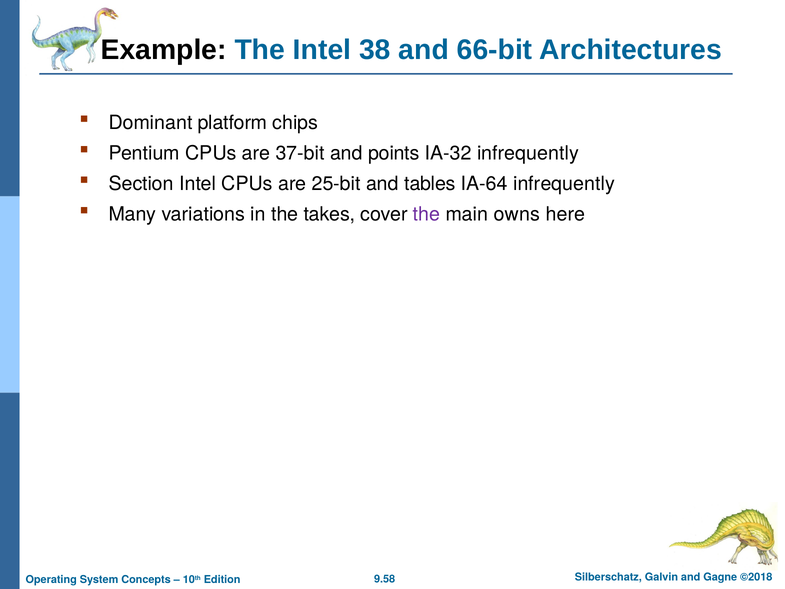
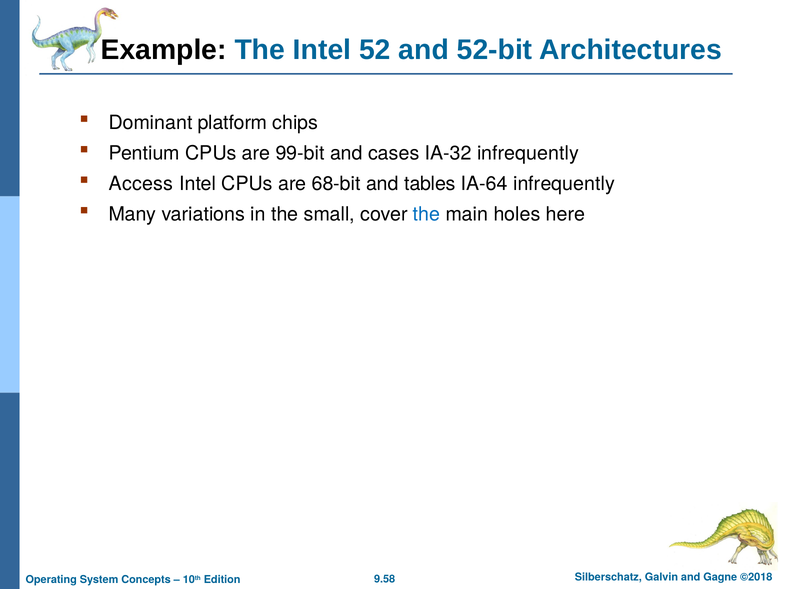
38: 38 -> 52
66-bit: 66-bit -> 52-bit
37-bit: 37-bit -> 99-bit
points: points -> cases
Section: Section -> Access
25-bit: 25-bit -> 68-bit
takes: takes -> small
the at (427, 214) colour: purple -> blue
owns: owns -> holes
